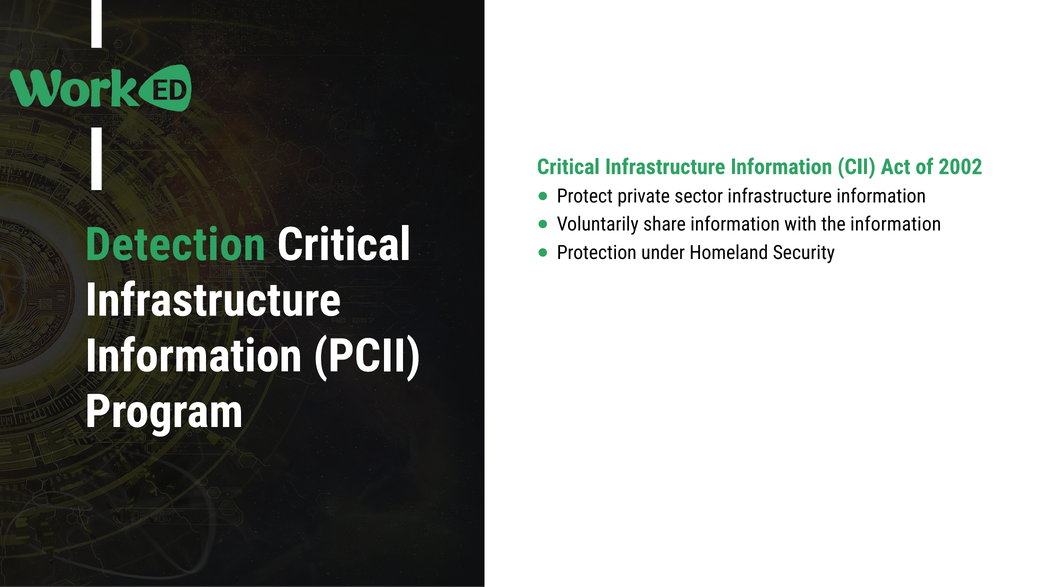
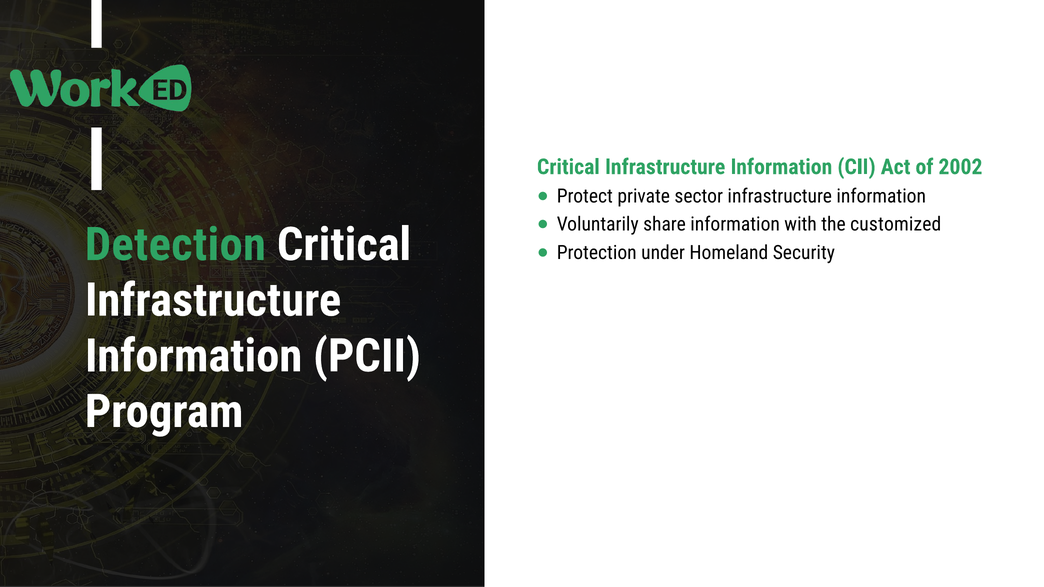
the information: information -> customized
